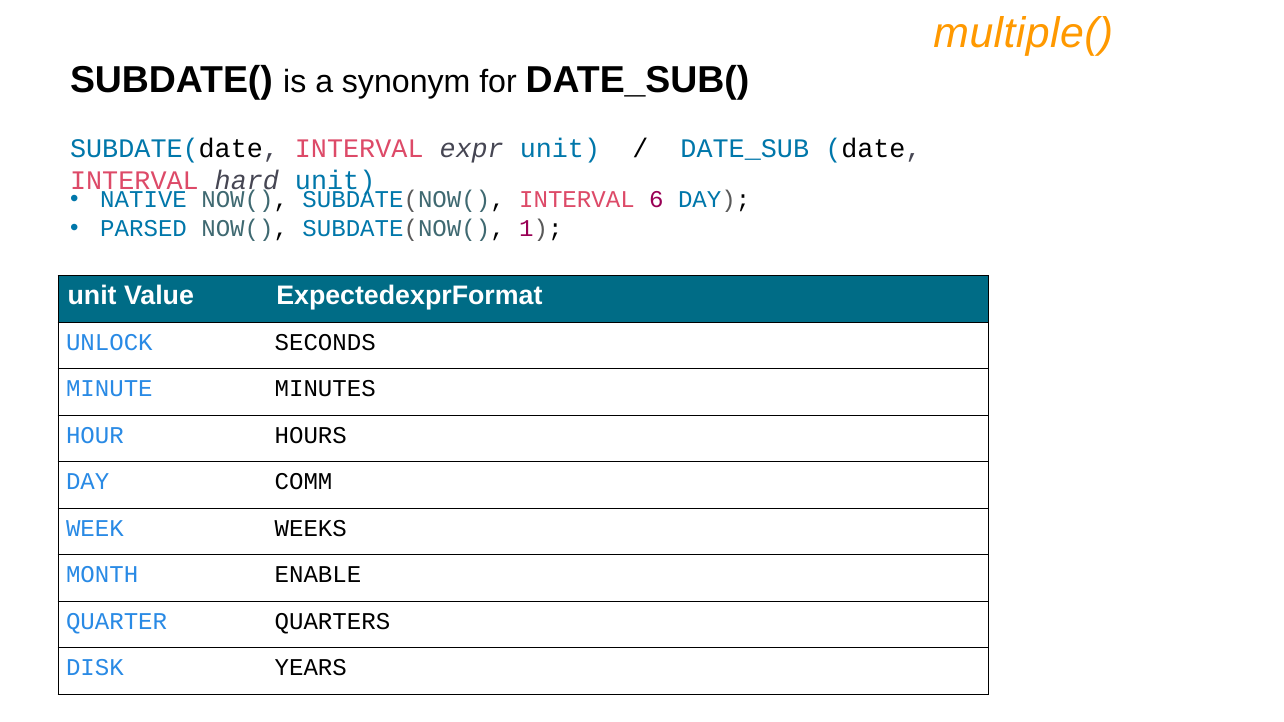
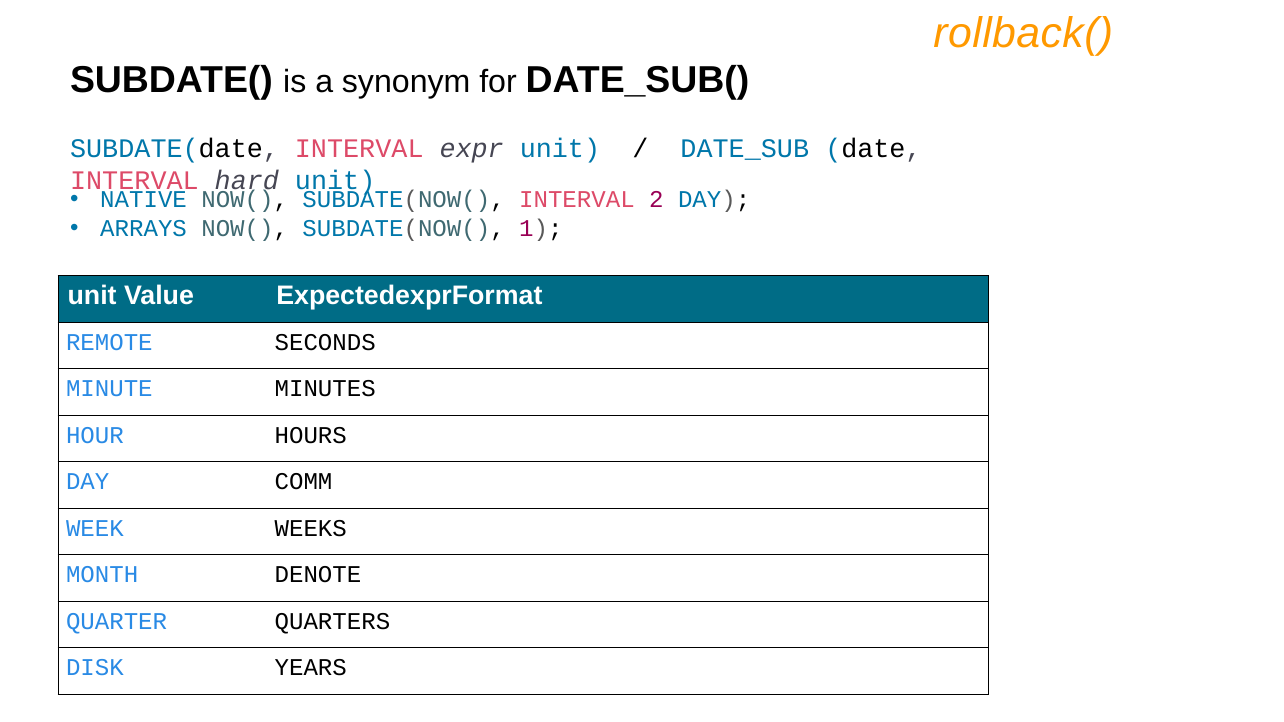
multiple(: multiple( -> rollback(
6: 6 -> 2
PARSED: PARSED -> ARRAYS
UNLOCK: UNLOCK -> REMOTE
ENABLE: ENABLE -> DENOTE
